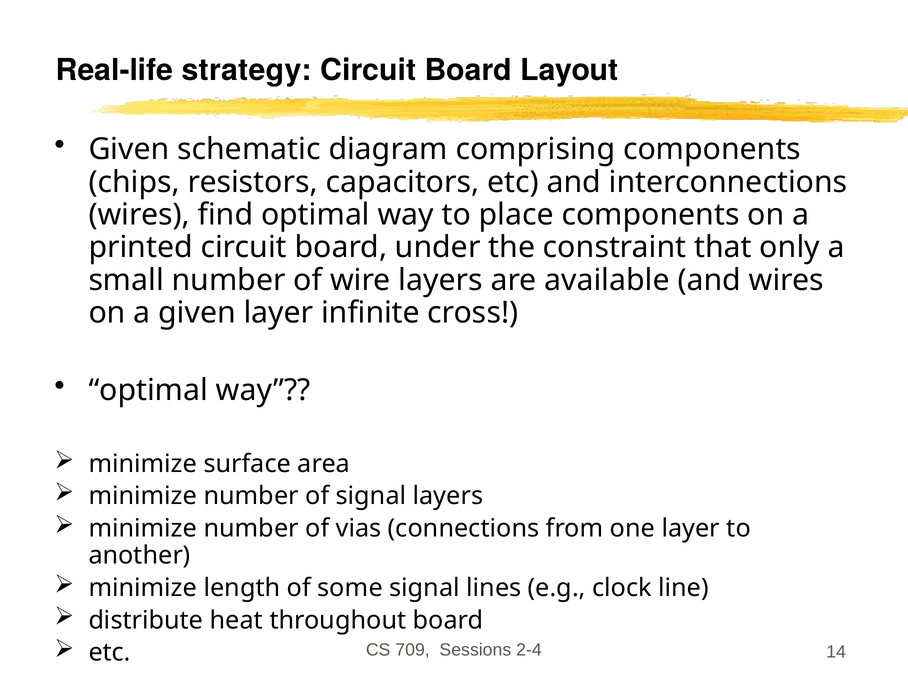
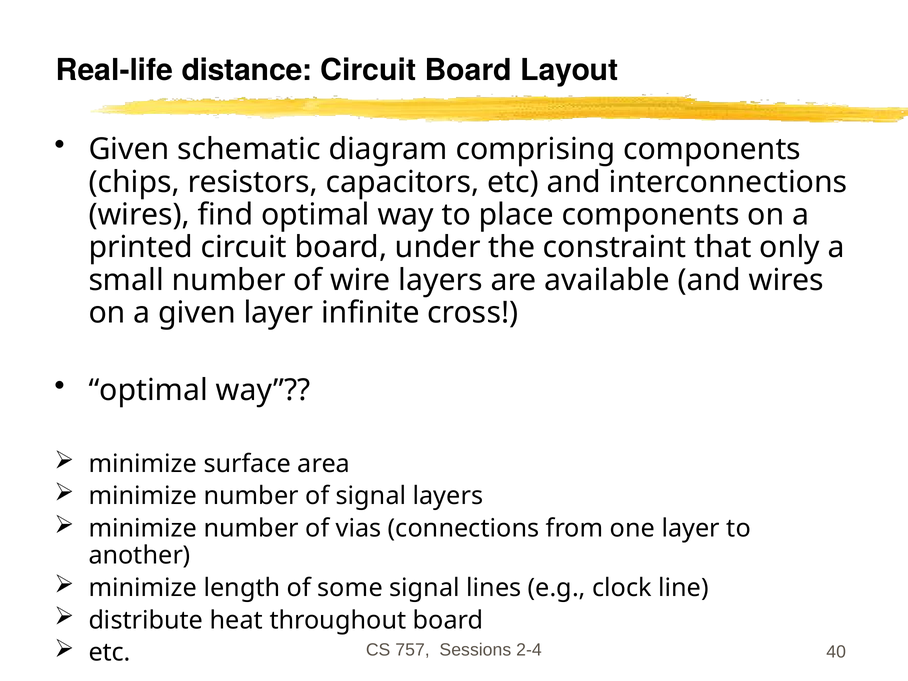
strategy: strategy -> distance
709: 709 -> 757
14: 14 -> 40
